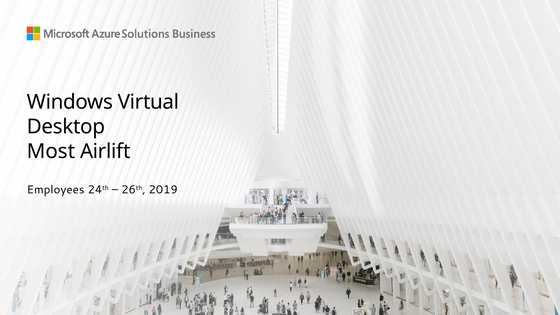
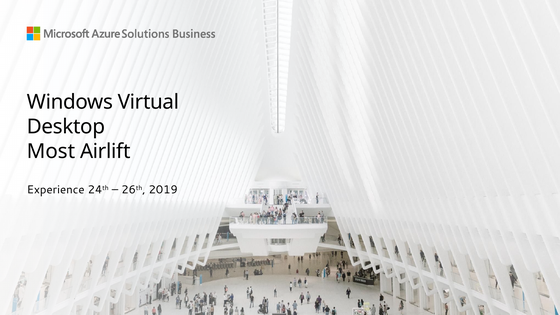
Employees: Employees -> Experience
